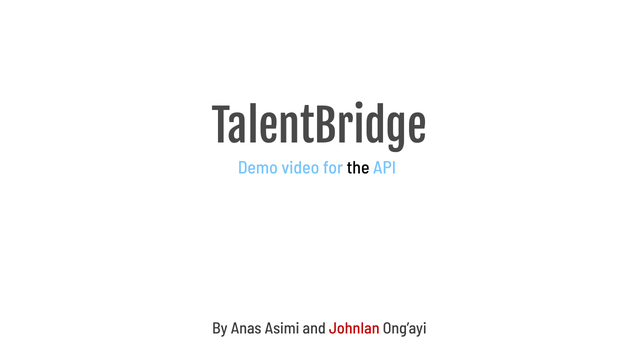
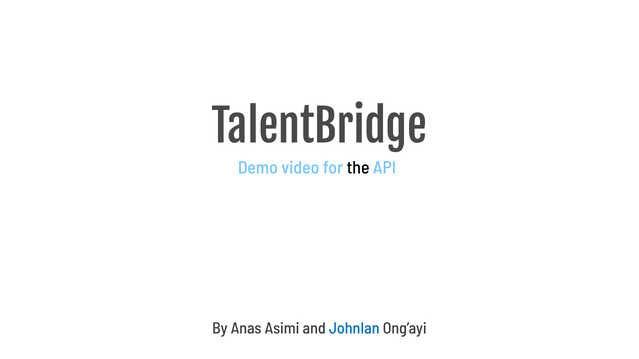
JohnIan colour: red -> blue
